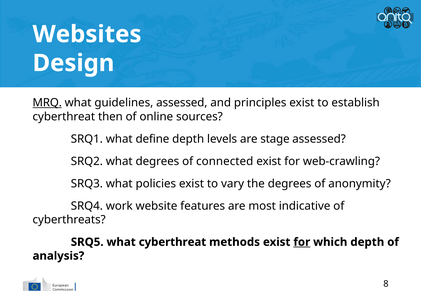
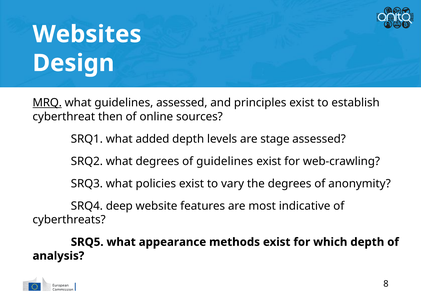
define: define -> added
of connected: connected -> guidelines
work: work -> deep
what cyberthreat: cyberthreat -> appearance
for at (302, 242) underline: present -> none
